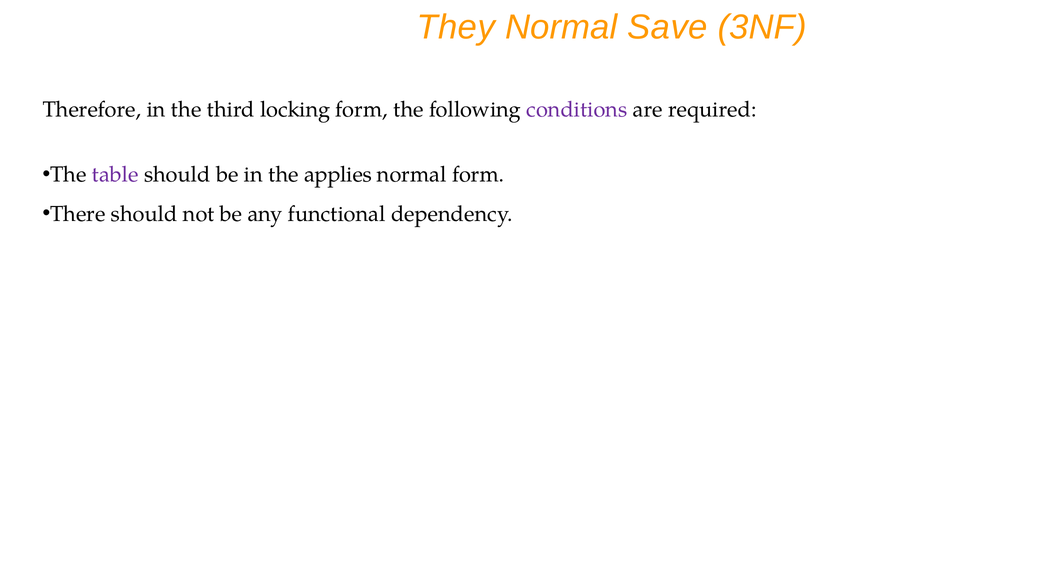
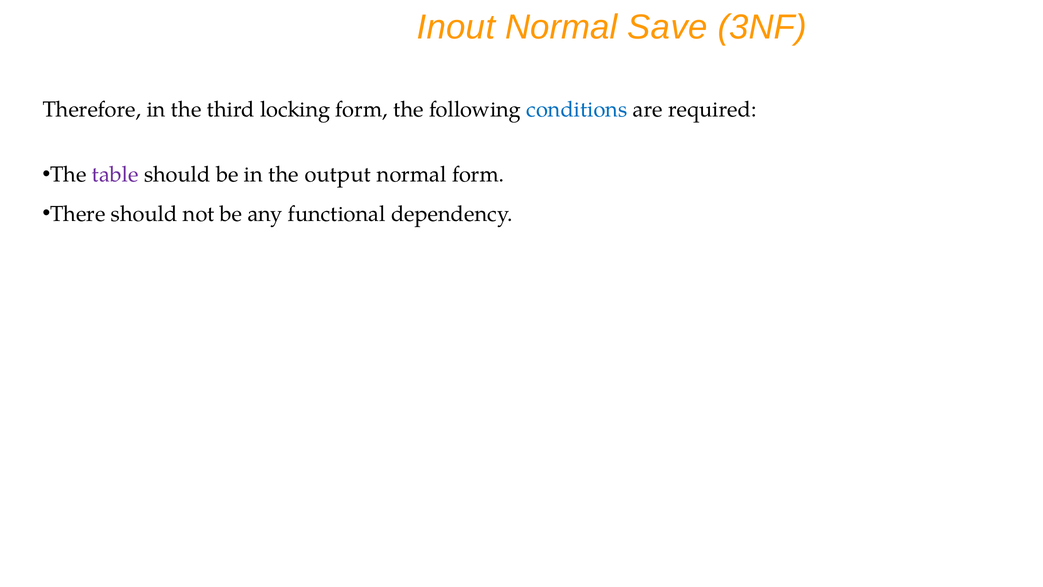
They: They -> Inout
conditions colour: purple -> blue
applies: applies -> output
